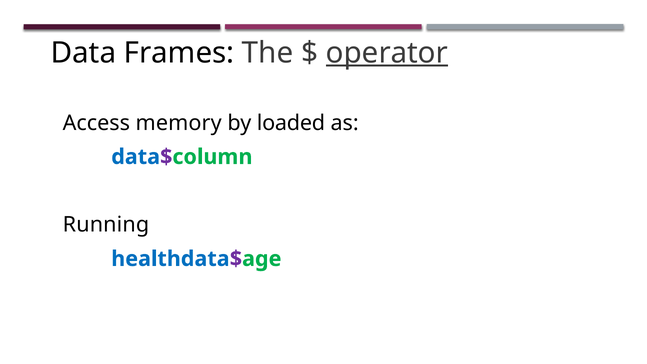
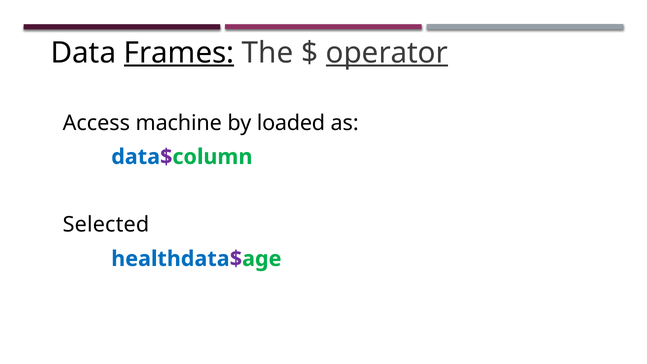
Frames underline: none -> present
memory: memory -> machine
Running: Running -> Selected
